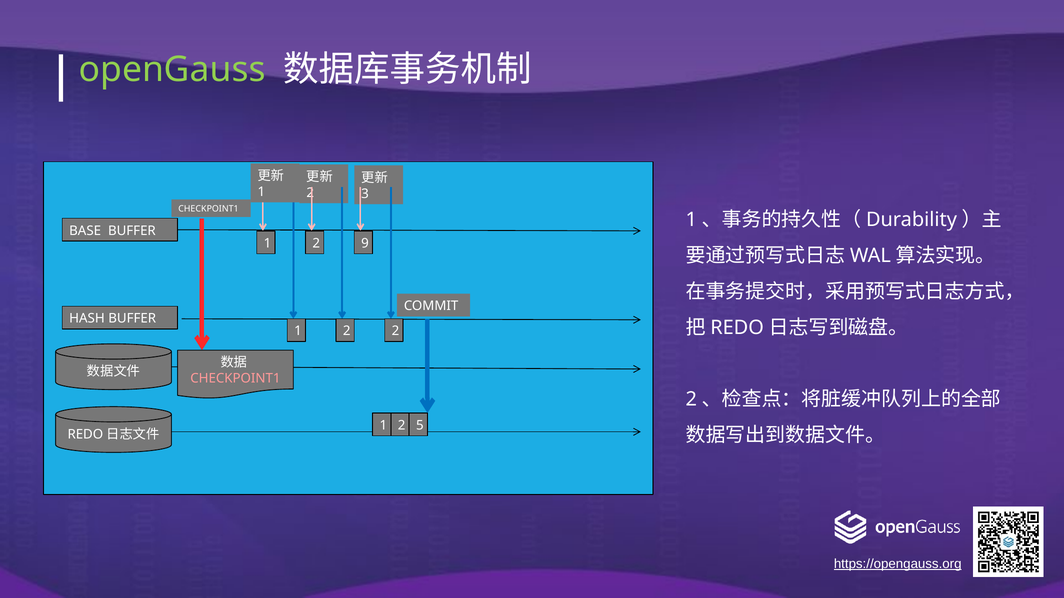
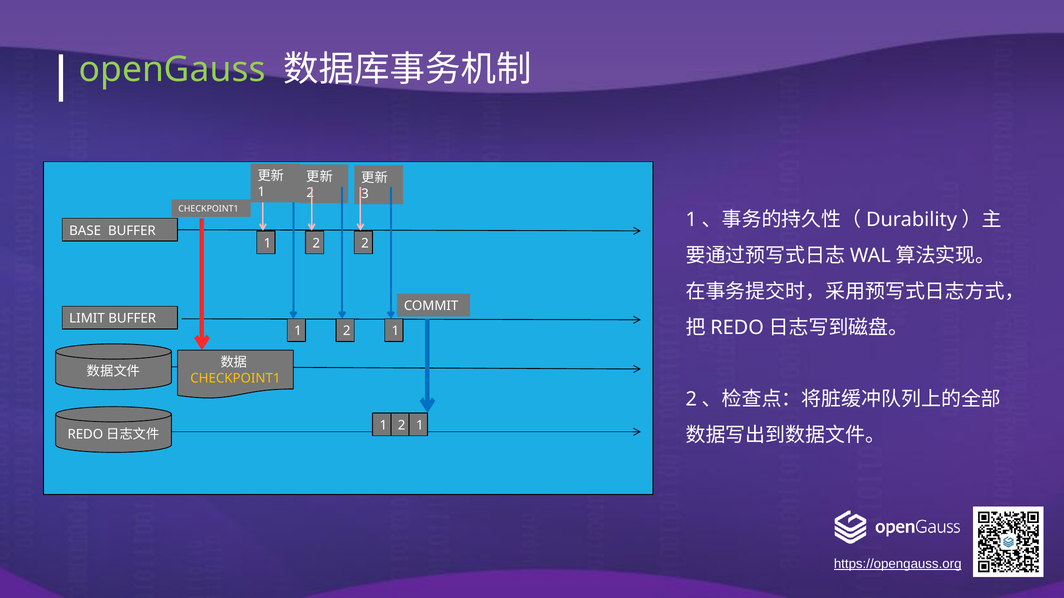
1 2 9: 9 -> 2
HASH: HASH -> LIMIT
2 at (396, 331): 2 -> 1
CHECKPOINT1 at (235, 379) colour: pink -> yellow
1 2 5: 5 -> 1
